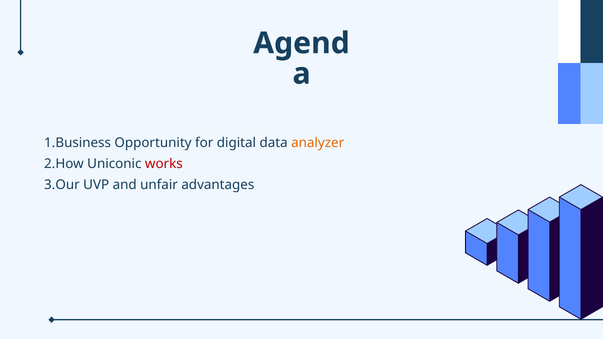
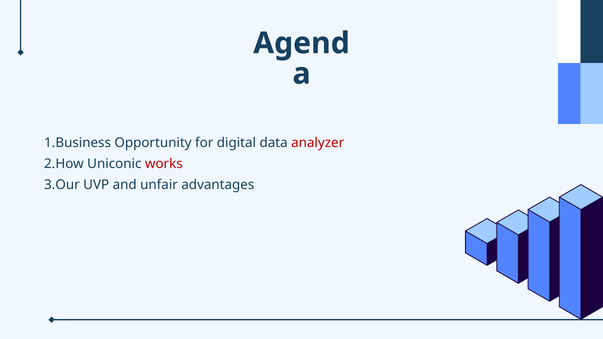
analyzer colour: orange -> red
